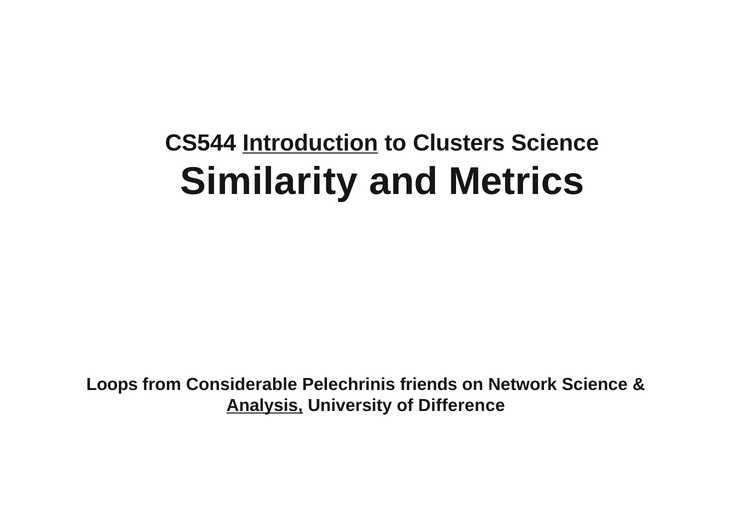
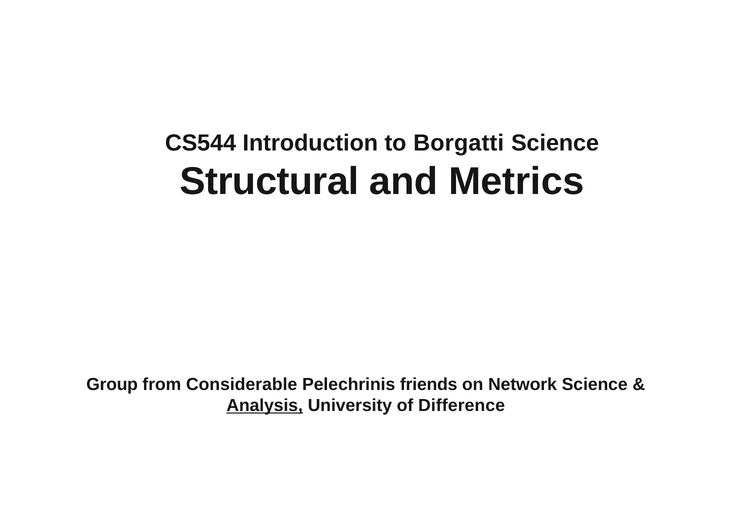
Introduction underline: present -> none
Clusters: Clusters -> Borgatti
Similarity: Similarity -> Structural
Loops: Loops -> Group
